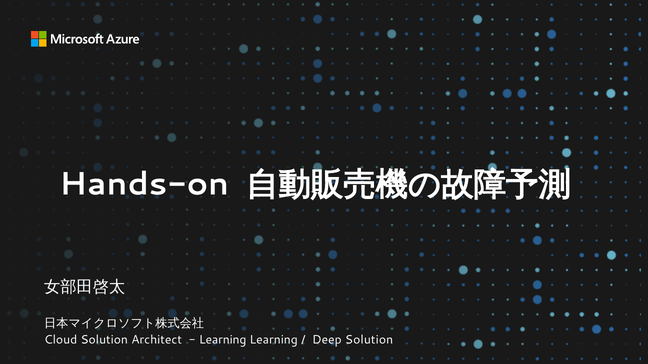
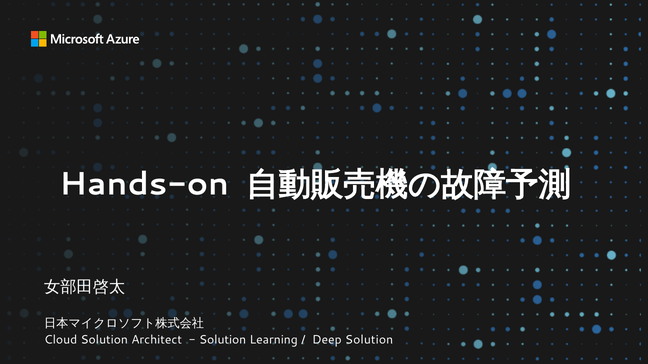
Learning at (223, 340): Learning -> Solution
